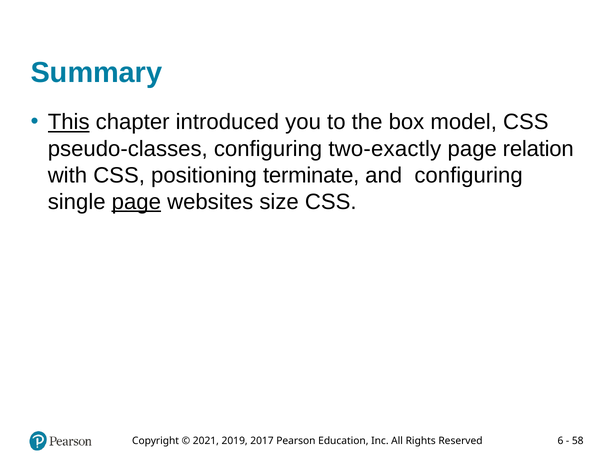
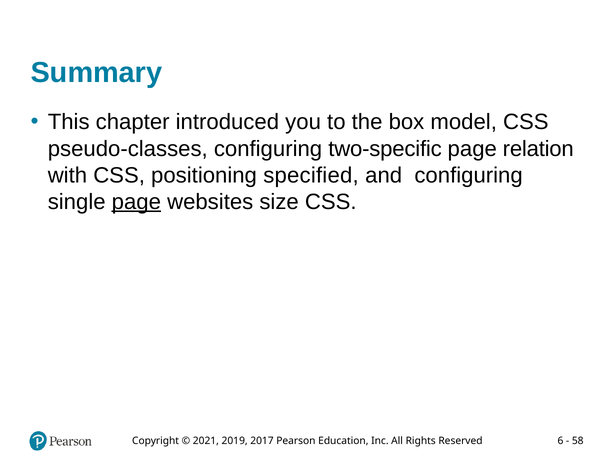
This underline: present -> none
two-exactly: two-exactly -> two-specific
terminate: terminate -> specified
